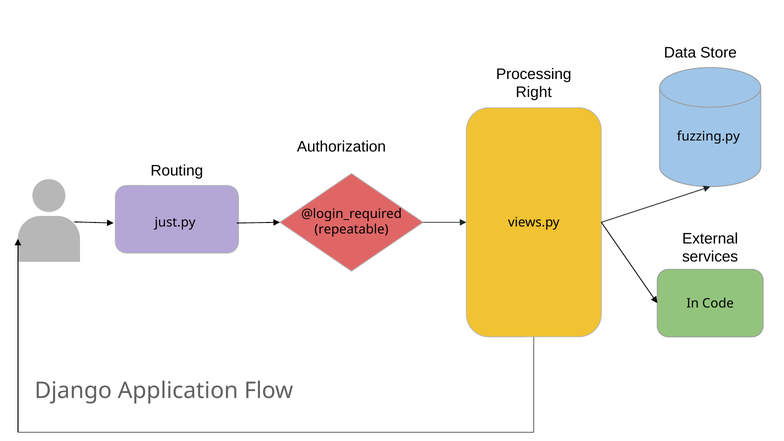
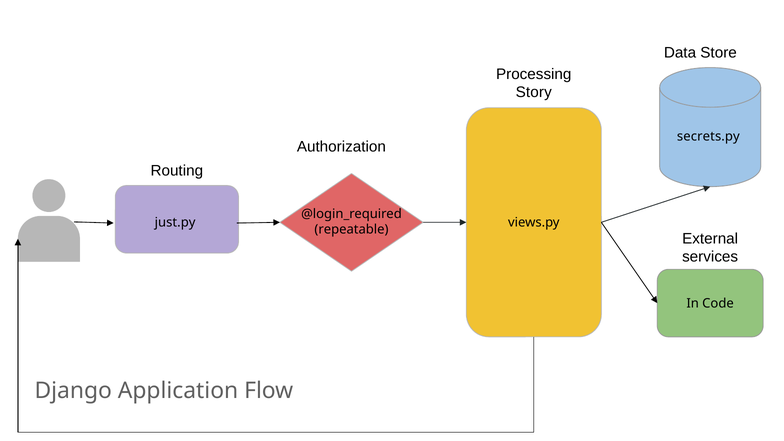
Right: Right -> Story
fuzzing.py: fuzzing.py -> secrets.py
